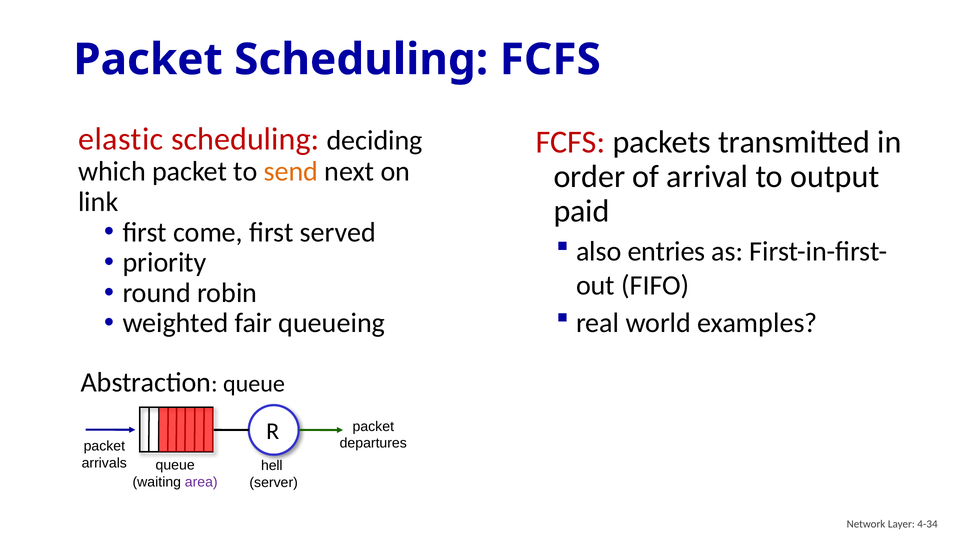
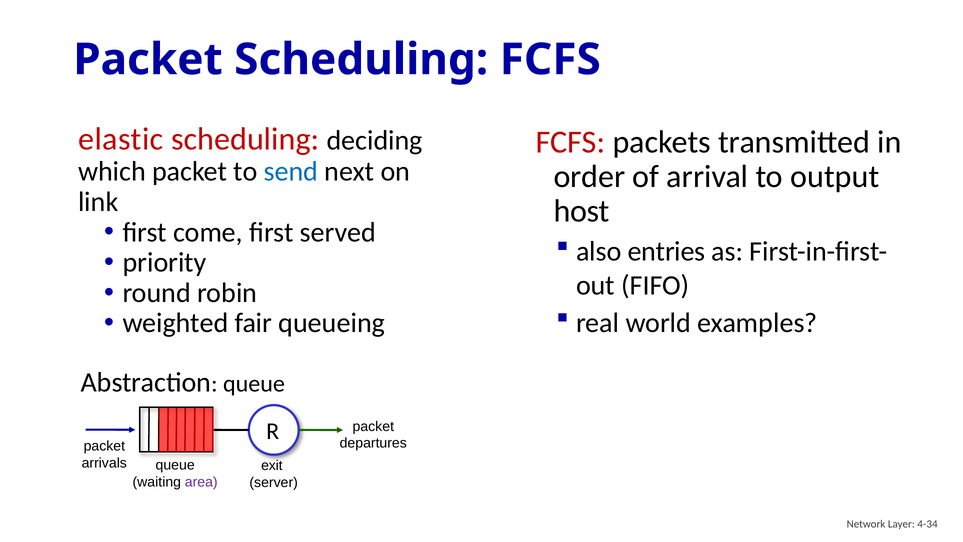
send colour: orange -> blue
paid: paid -> host
hell: hell -> exit
